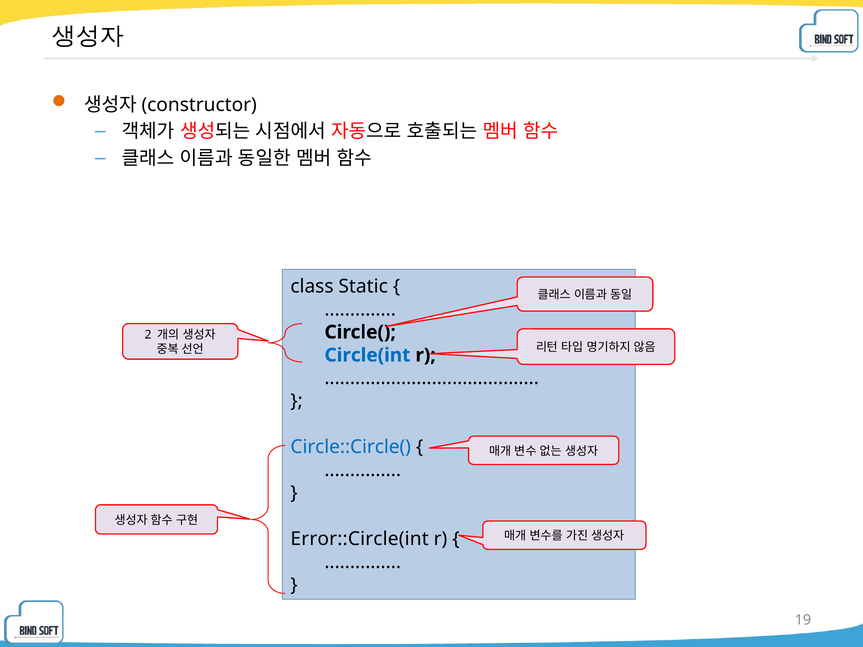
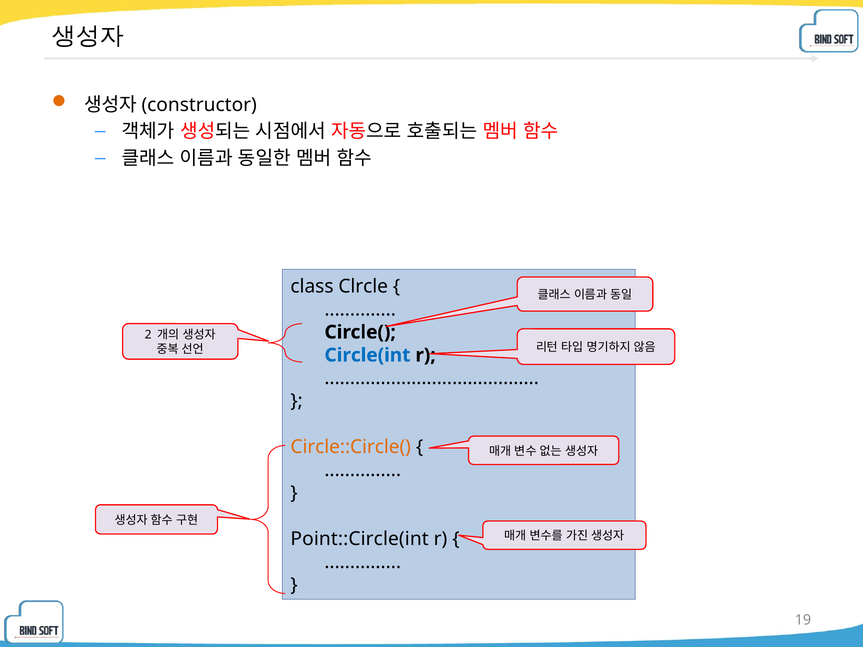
Static: Static -> Clrcle
Circle::Circle( colour: blue -> orange
Error::Circle(int: Error::Circle(int -> Point::Circle(int
